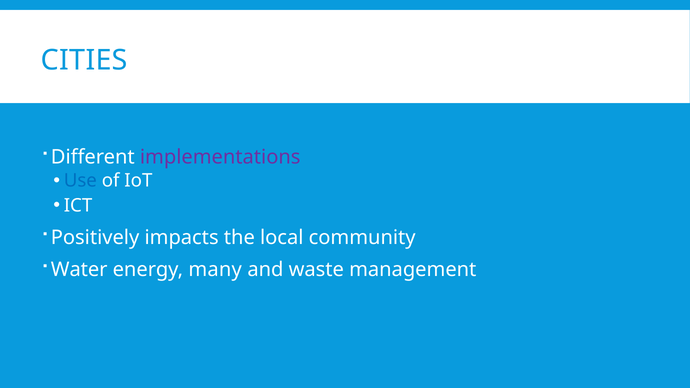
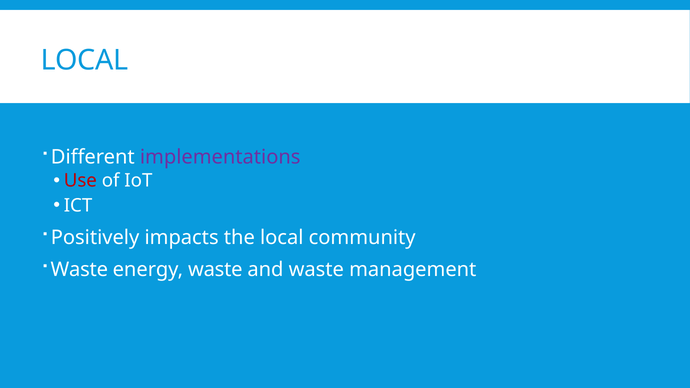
CITIES at (84, 60): CITIES -> LOCAL
Use colour: blue -> red
Water at (79, 270): Water -> Waste
energy many: many -> waste
